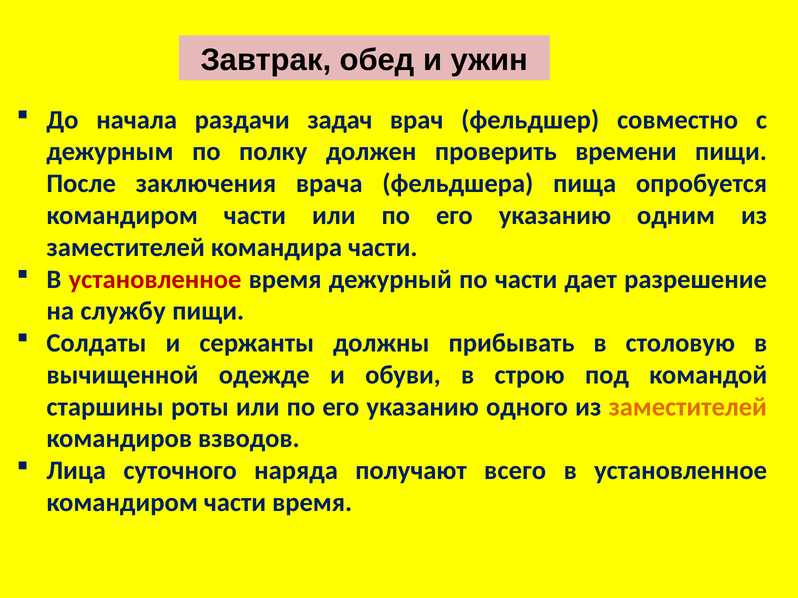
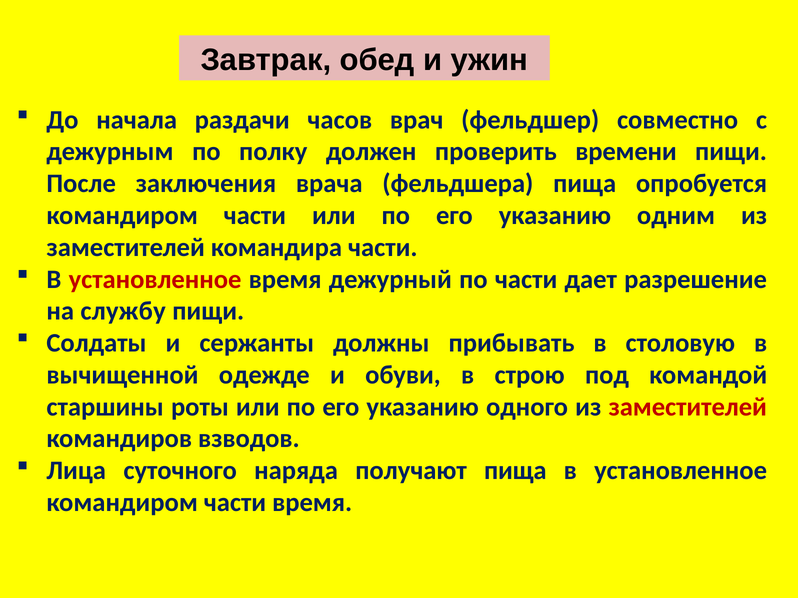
задач: задач -> часов
заместителей at (688, 407) colour: orange -> red
получают всего: всего -> пища
